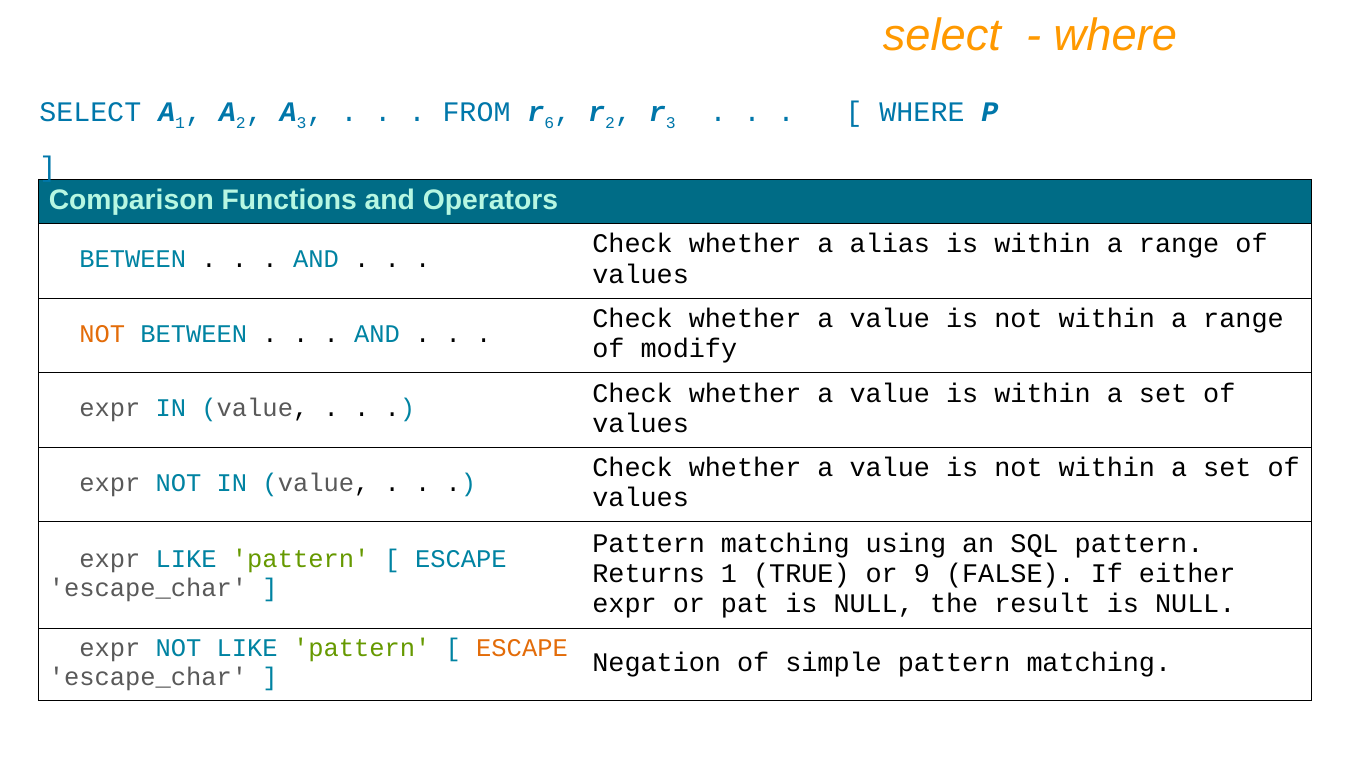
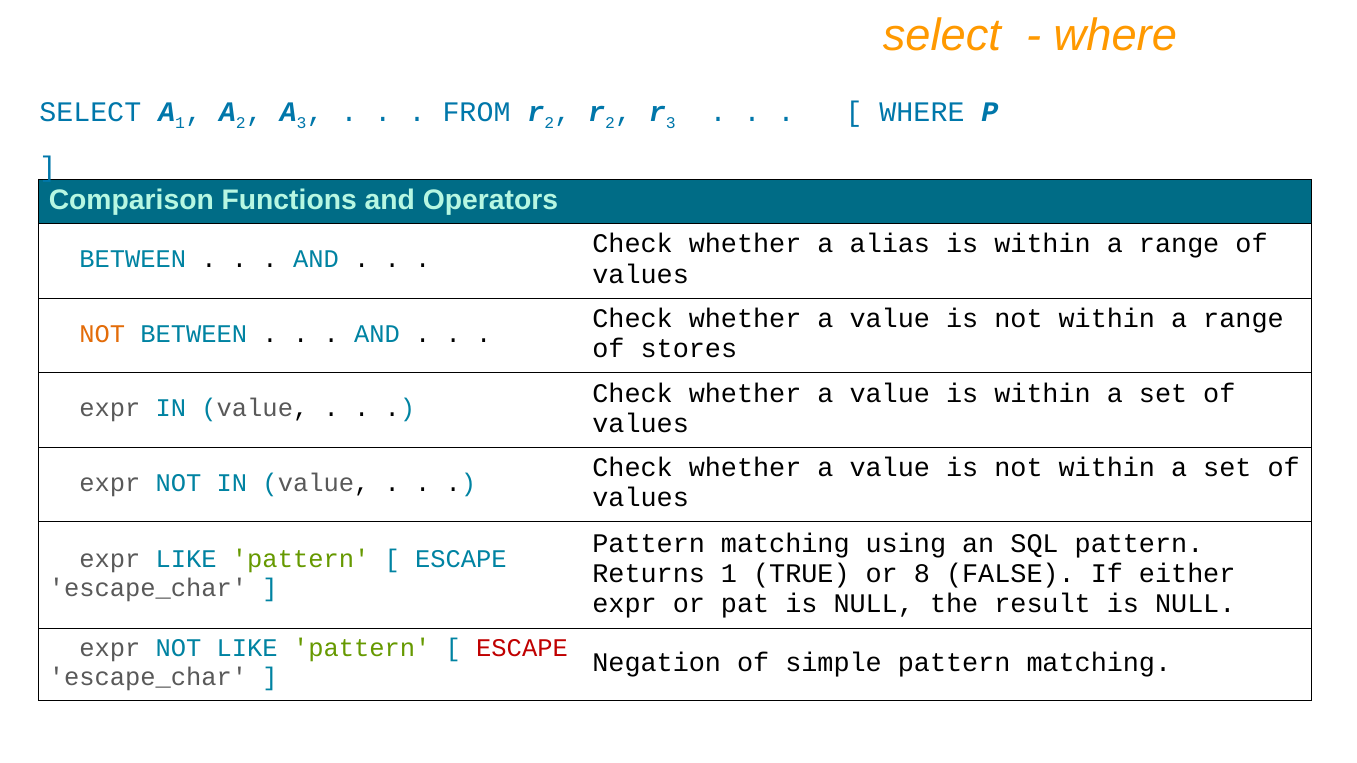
6 at (549, 123): 6 -> 2
modify: modify -> stores
9: 9 -> 8
ESCAPE at (522, 649) colour: orange -> red
